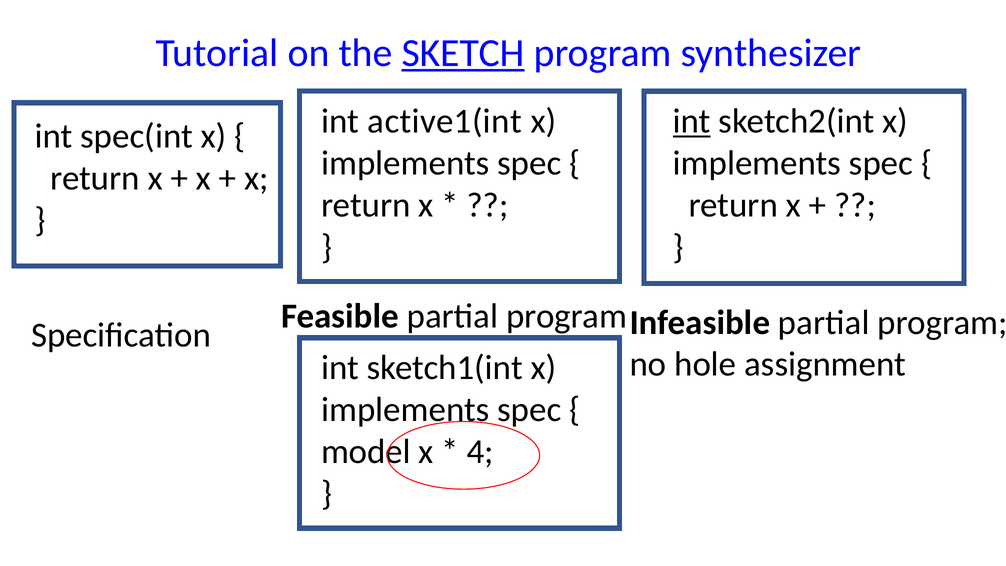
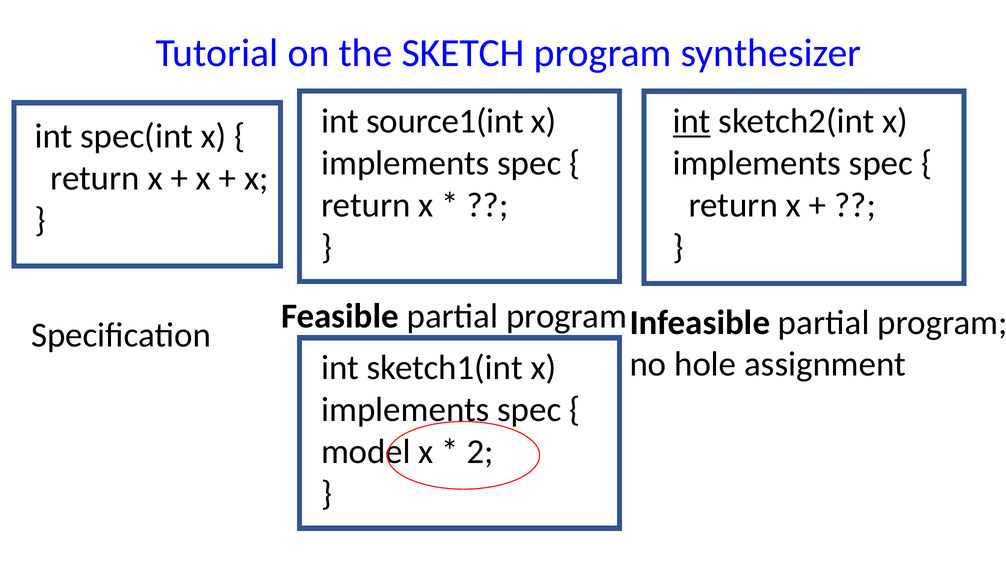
SKETCH underline: present -> none
active1(int: active1(int -> source1(int
4: 4 -> 2
